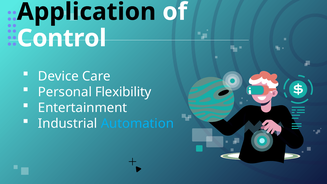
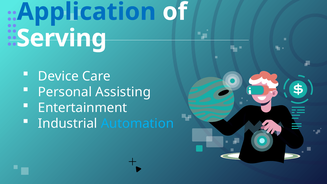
Application colour: black -> blue
Control: Control -> Serving
Flexibility: Flexibility -> Assisting
